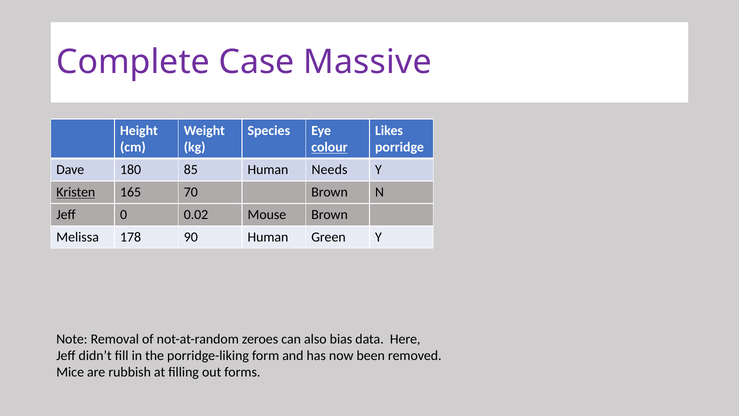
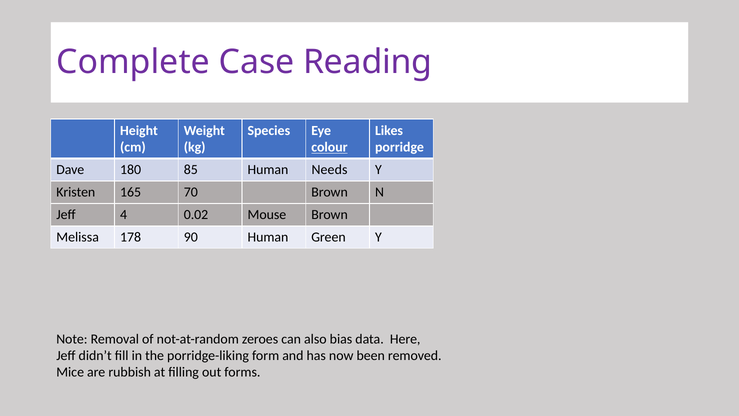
Massive: Massive -> Reading
Kristen underline: present -> none
0: 0 -> 4
